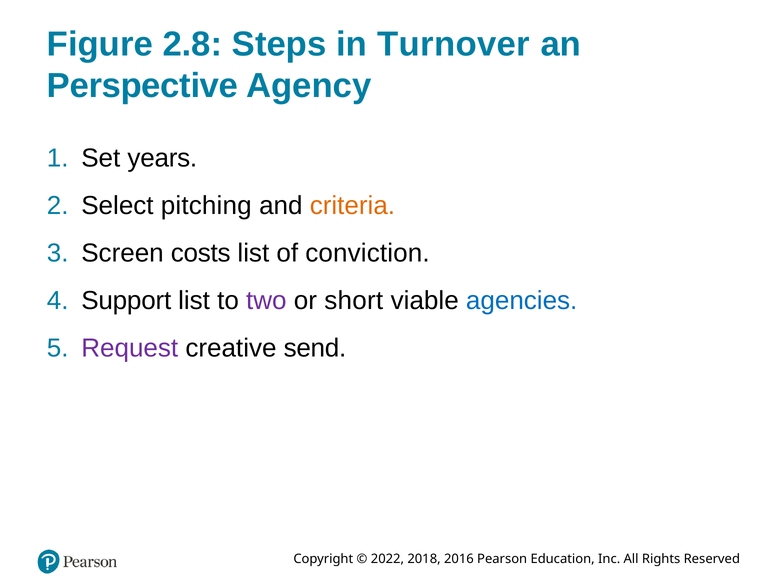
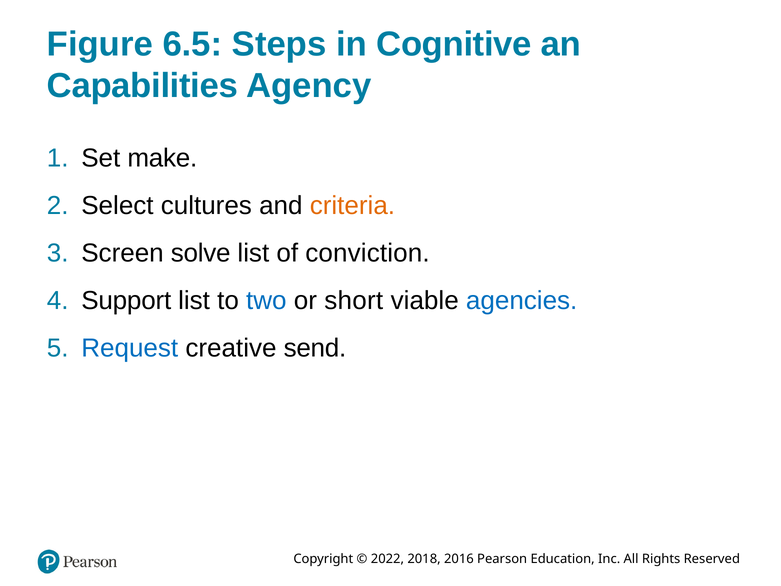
2.8: 2.8 -> 6.5
Turnover: Turnover -> Cognitive
Perspective: Perspective -> Capabilities
years: years -> make
pitching: pitching -> cultures
costs: costs -> solve
two colour: purple -> blue
Request colour: purple -> blue
